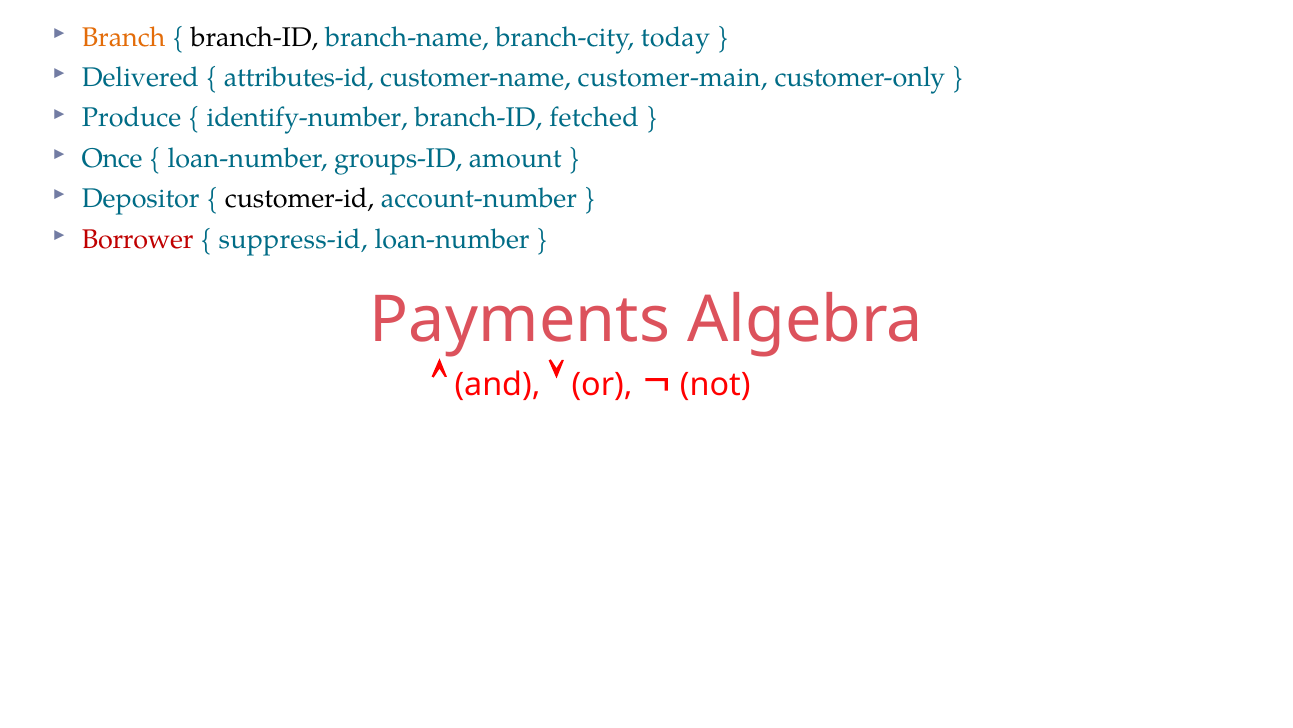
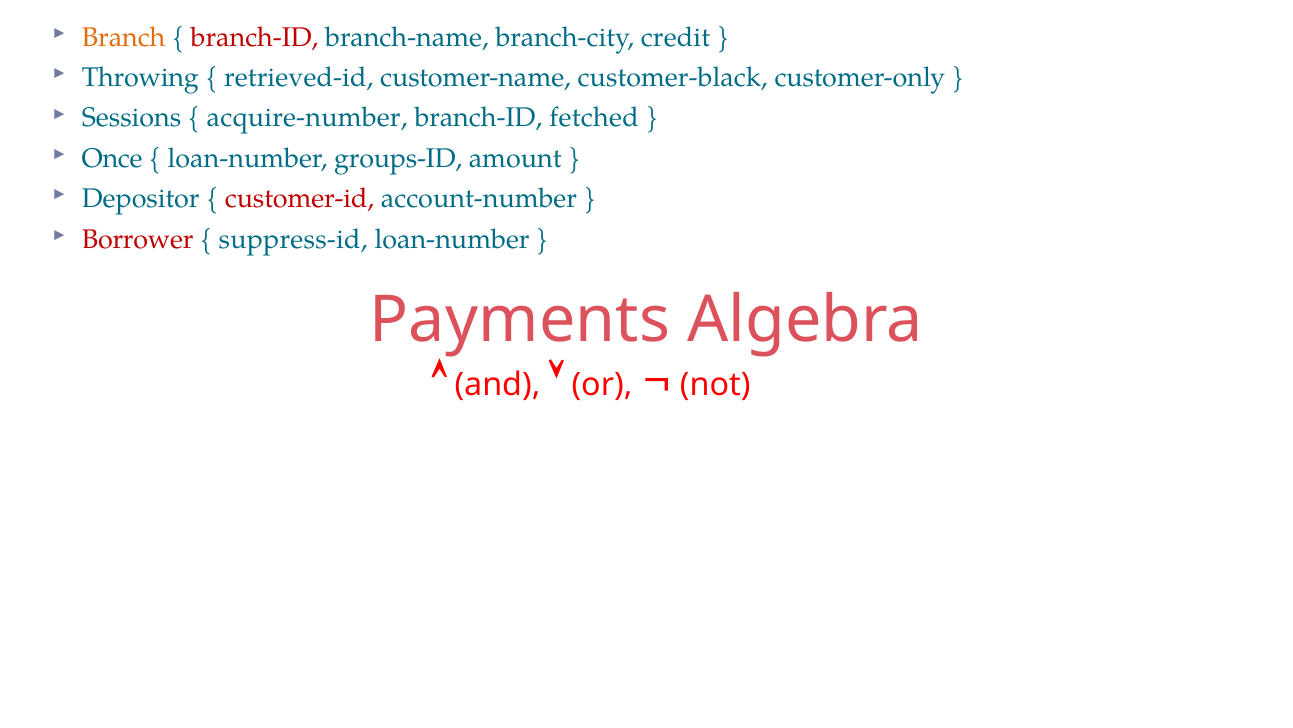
branch-ID at (255, 37) colour: black -> red
today: today -> credit
Delivered: Delivered -> Throwing
attributes-id: attributes-id -> retrieved-id
customer-main: customer-main -> customer-black
Produce: Produce -> Sessions
identify-number: identify-number -> acquire-number
customer-id colour: black -> red
